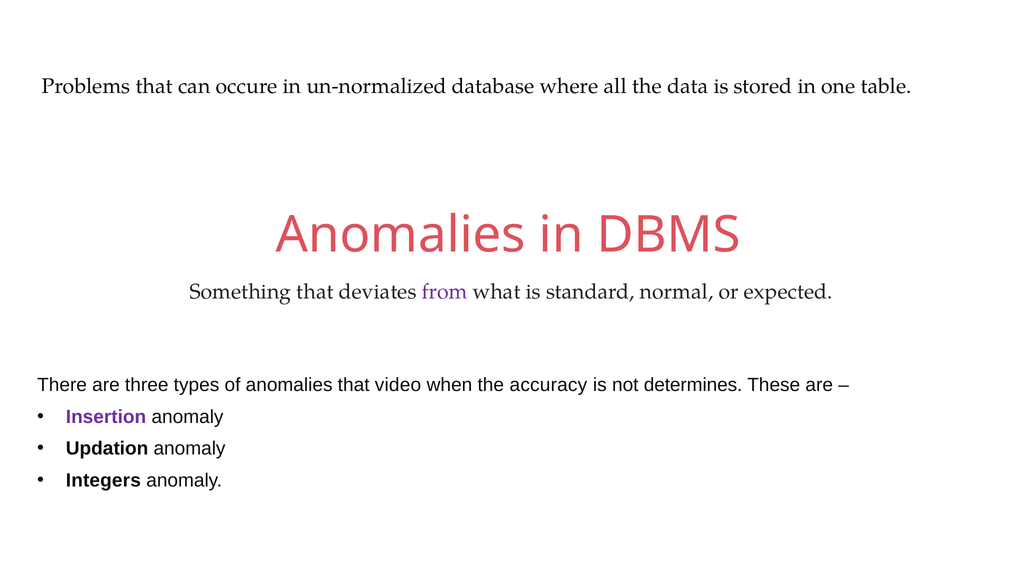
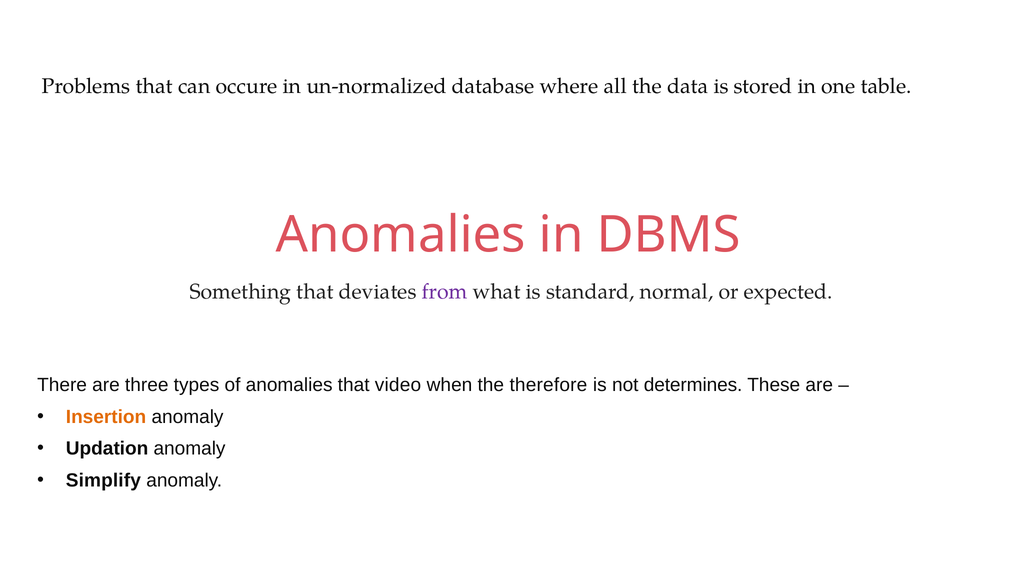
accuracy: accuracy -> therefore
Insertion colour: purple -> orange
Integers: Integers -> Simplify
